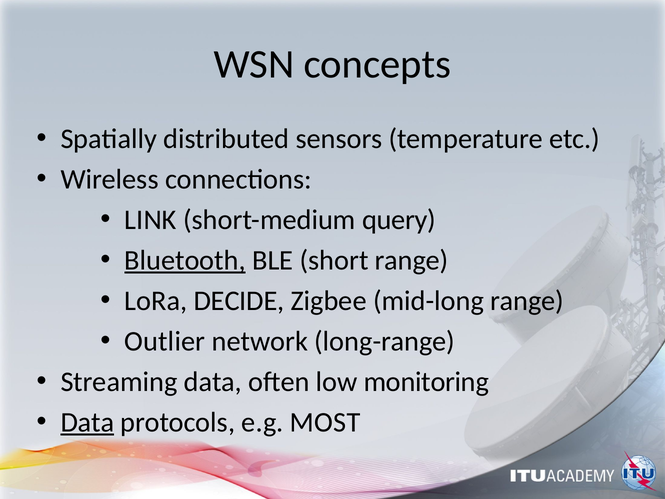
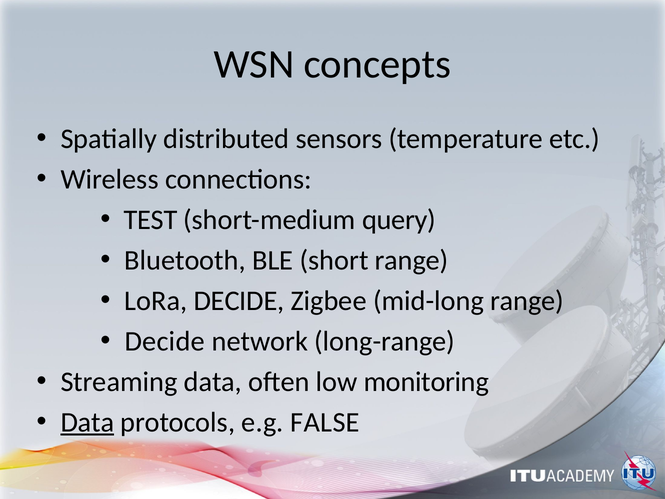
LINK: LINK -> TEST
Bluetooth underline: present -> none
Outlier at (165, 341): Outlier -> Decide
MOST: MOST -> FALSE
